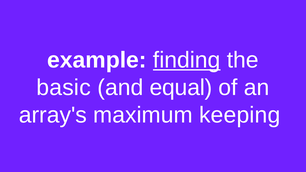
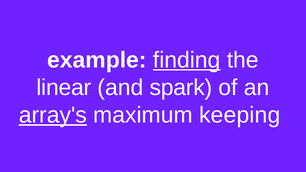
basic: basic -> linear
equal: equal -> spark
array's underline: none -> present
